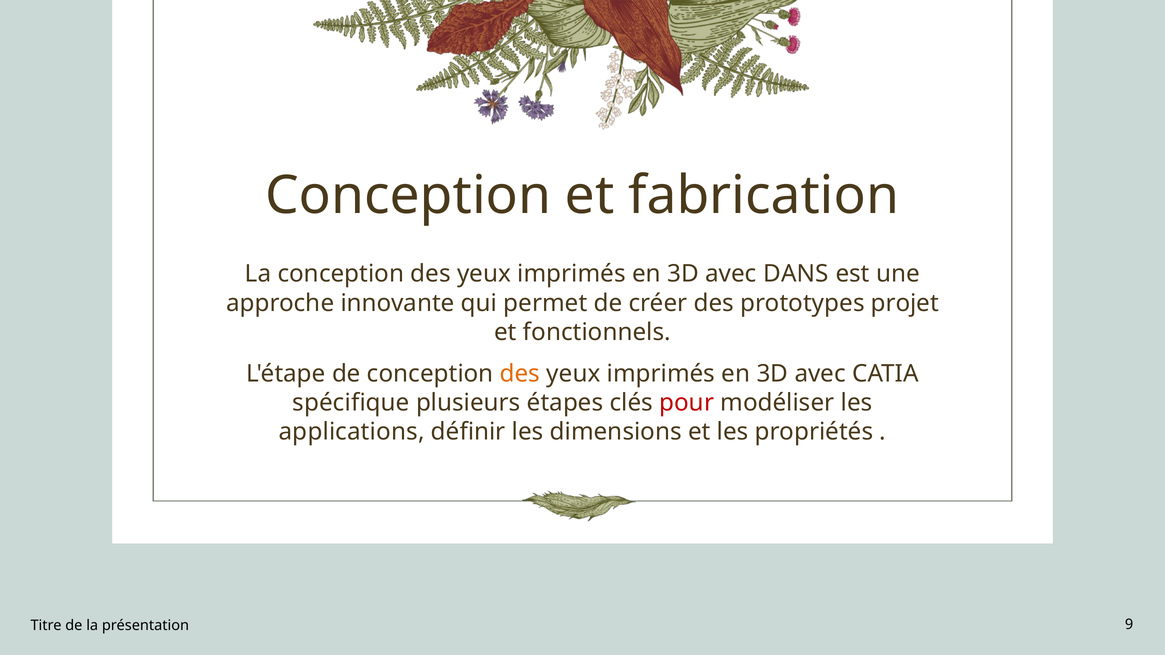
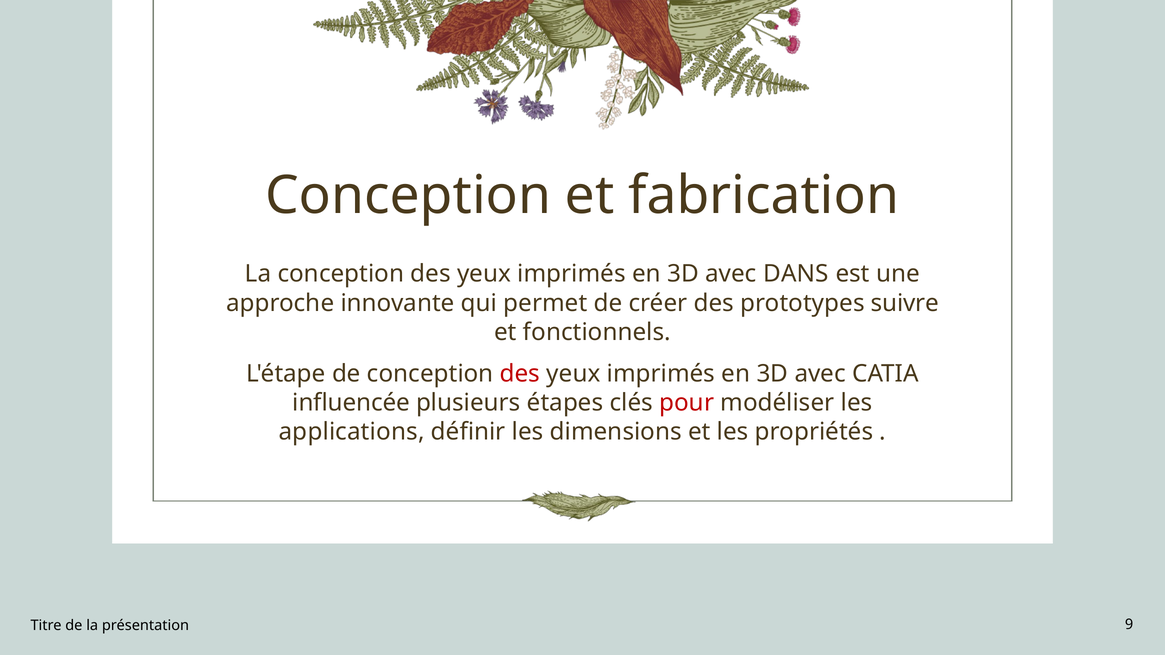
projet: projet -> suivre
des at (520, 374) colour: orange -> red
spécifique: spécifique -> influencée
